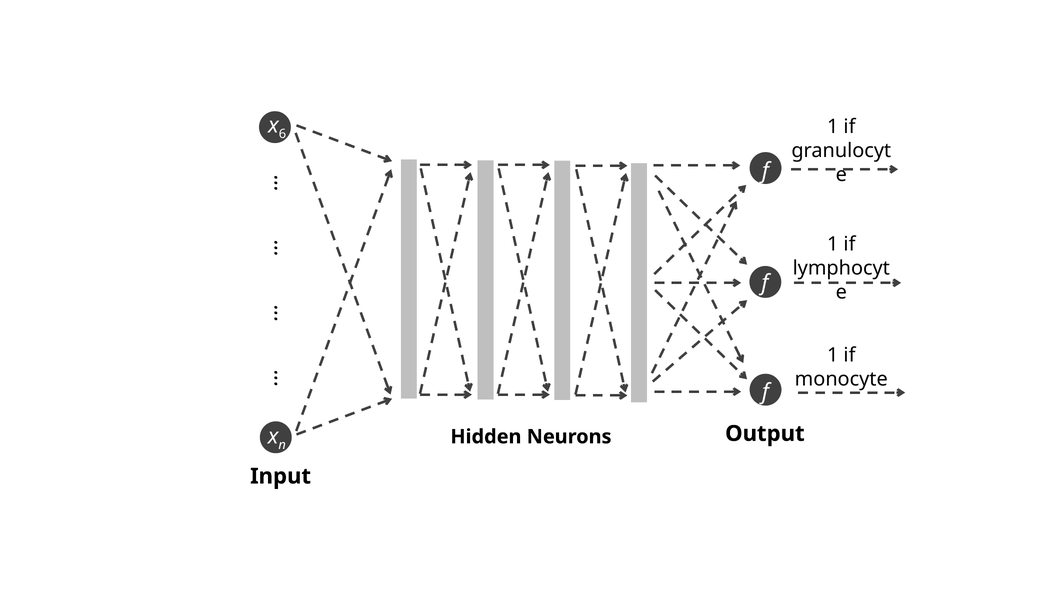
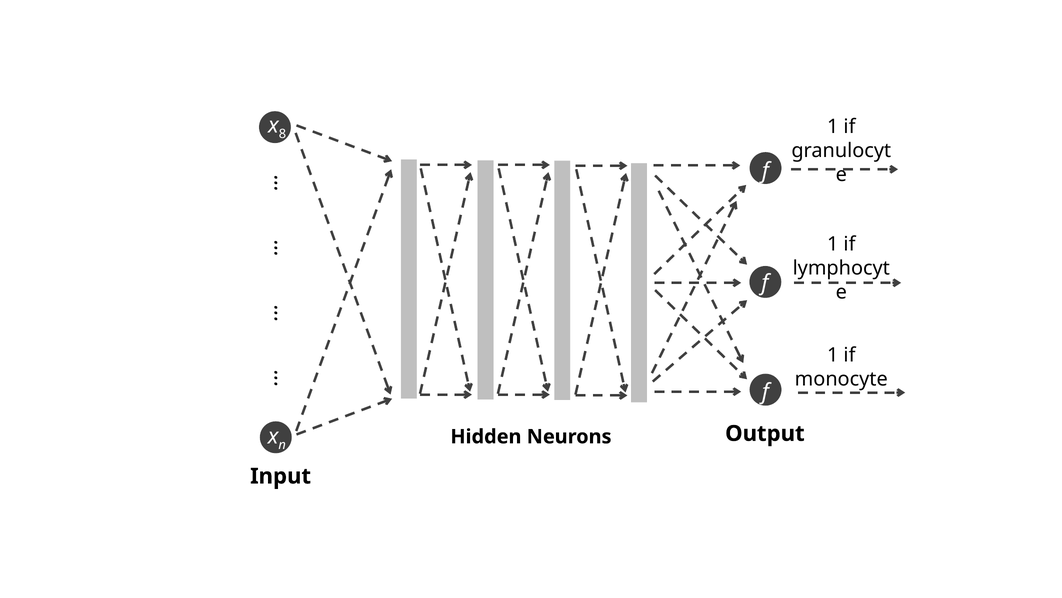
6: 6 -> 8
